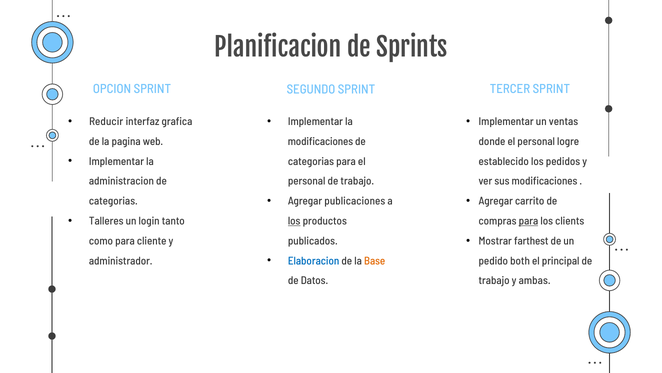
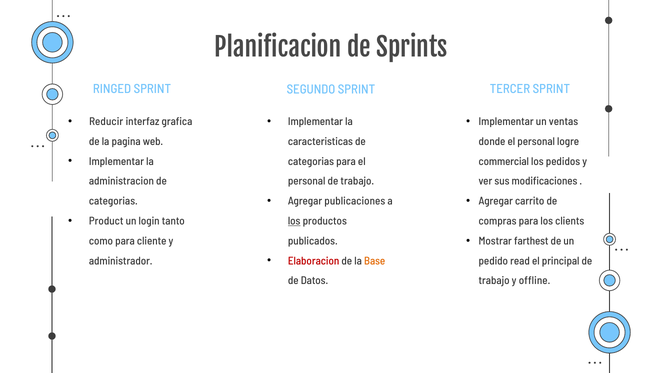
OPCION: OPCION -> RINGED
modificaciones at (320, 141): modificaciones -> caracteristicas
establecido: establecido -> commercial
Talleres: Talleres -> Product
para at (528, 221) underline: present -> none
Elaboracion colour: blue -> red
both: both -> read
ambas: ambas -> offline
